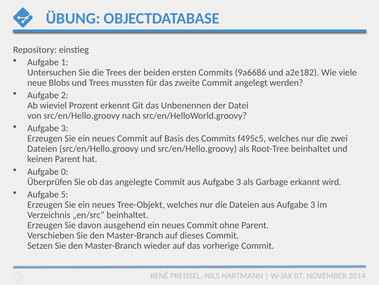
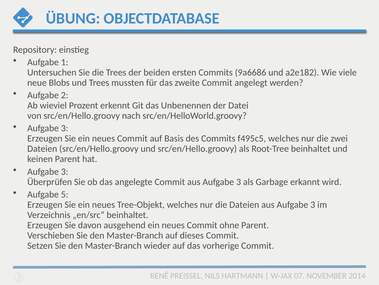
0 at (65, 171): 0 -> 3
